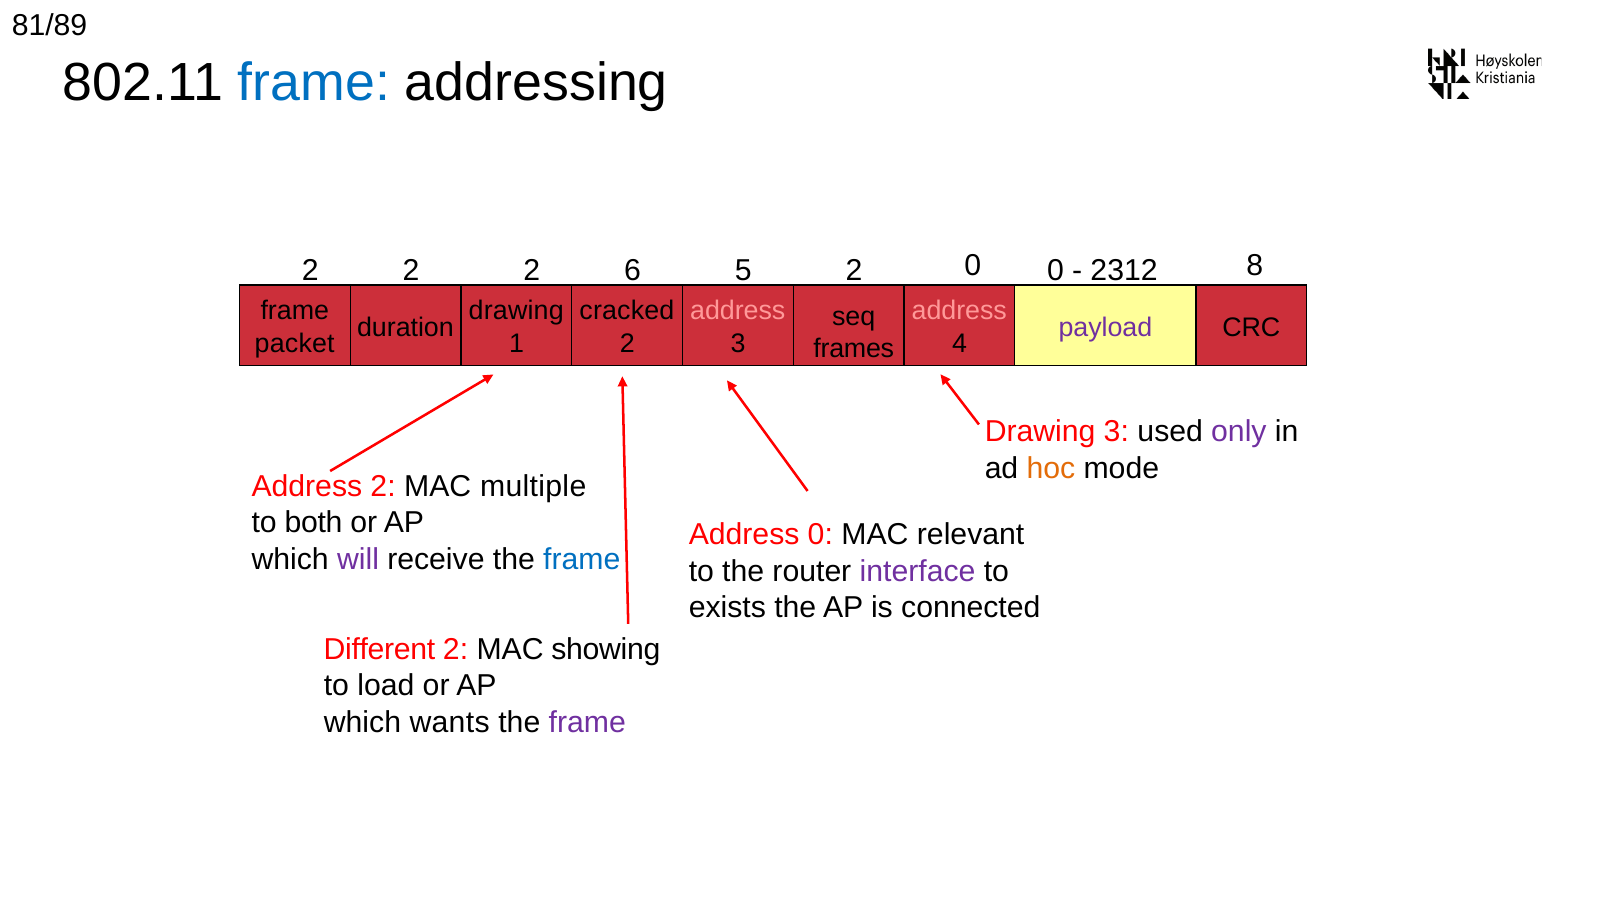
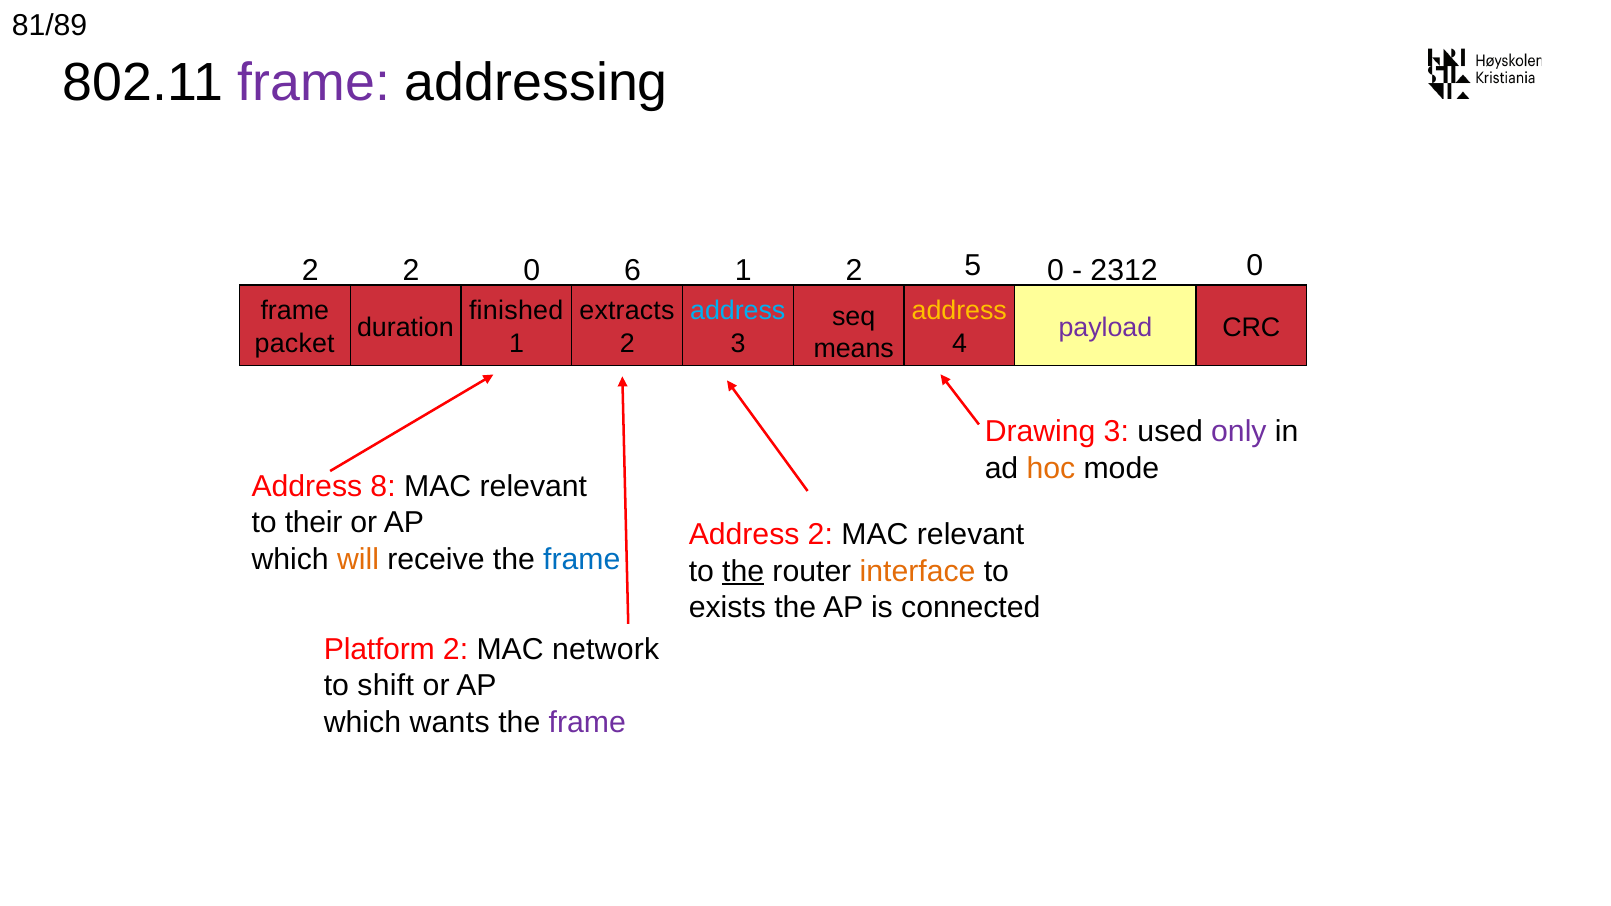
frame at (314, 83) colour: blue -> purple
2 2 2: 2 -> 0
6 5: 5 -> 1
2 0: 0 -> 5
2312 8: 8 -> 0
drawing at (516, 311): drawing -> finished
cracked: cracked -> extracts
address at (738, 311) colour: pink -> light blue
address at (959, 311) colour: pink -> yellow
frames: frames -> means
Address 2: 2 -> 8
multiple at (533, 487): multiple -> relevant
both: both -> their
Address 0: 0 -> 2
will colour: purple -> orange
the at (743, 571) underline: none -> present
interface colour: purple -> orange
Different: Different -> Platform
showing: showing -> network
load: load -> shift
